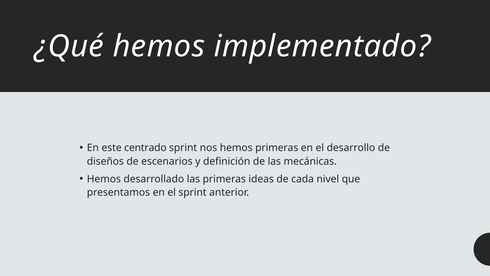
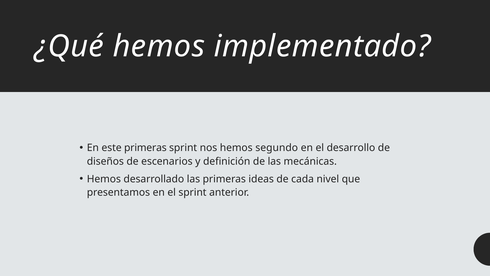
este centrado: centrado -> primeras
hemos primeras: primeras -> segundo
